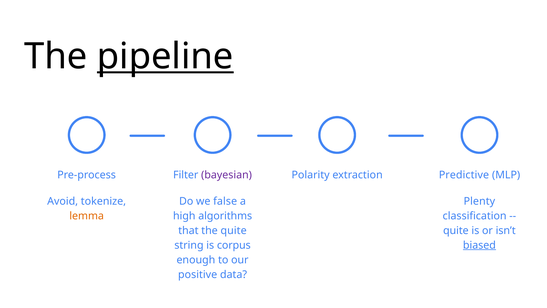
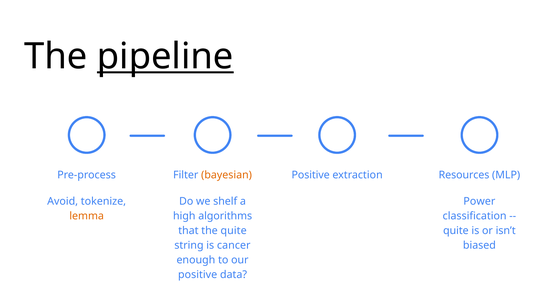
bayesian colour: purple -> orange
Polarity at (311, 175): Polarity -> Positive
Predictive: Predictive -> Resources
false: false -> shelf
Plenty: Plenty -> Power
corpus: corpus -> cancer
biased underline: present -> none
